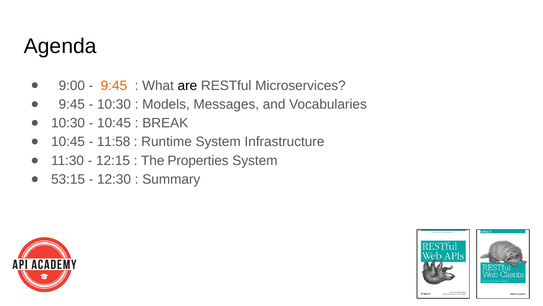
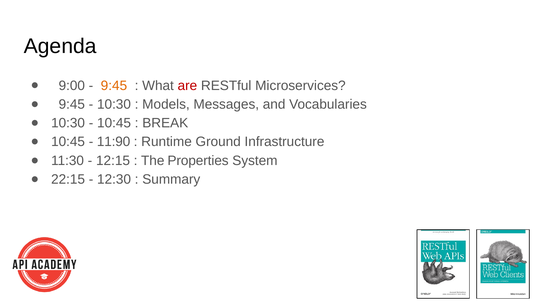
are colour: black -> red
11:58: 11:58 -> 11:90
Runtime System: System -> Ground
53:15: 53:15 -> 22:15
